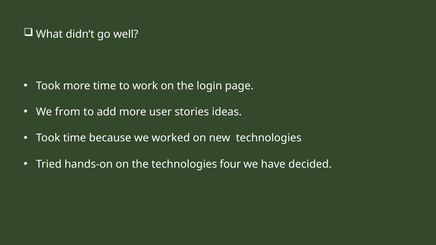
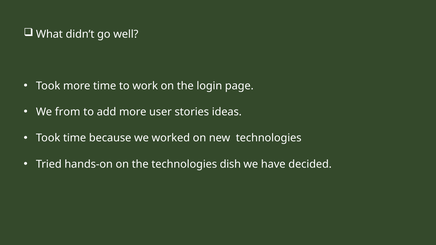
four: four -> dish
